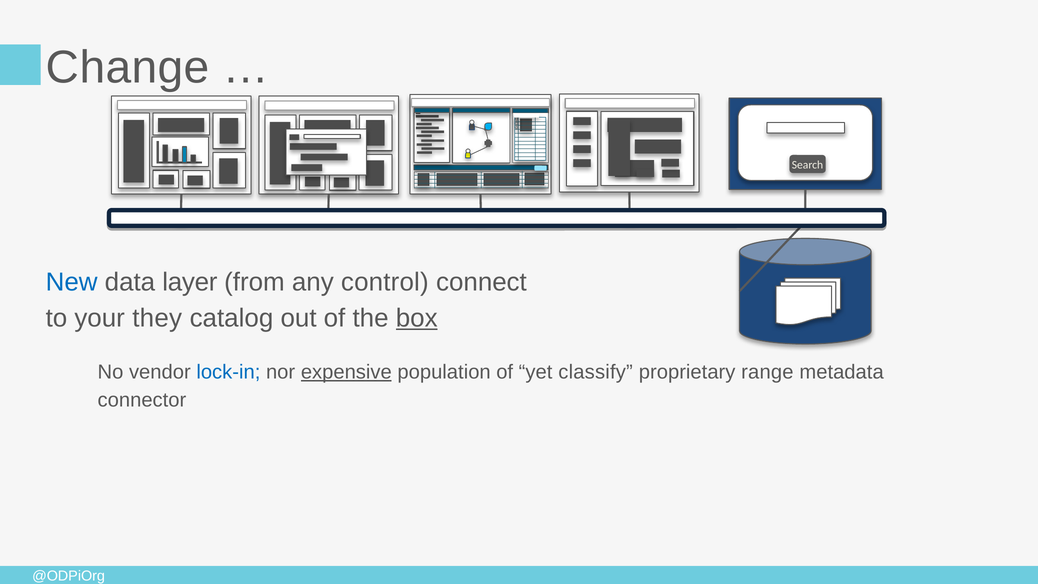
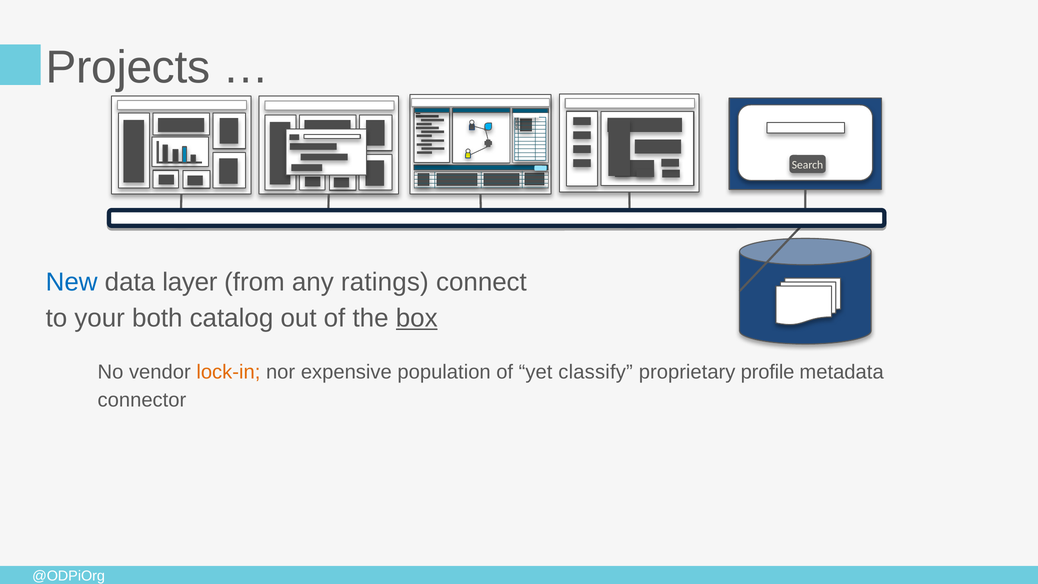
Change: Change -> Projects
control: control -> ratings
they: they -> both
lock-in colour: blue -> orange
expensive underline: present -> none
range: range -> profile
